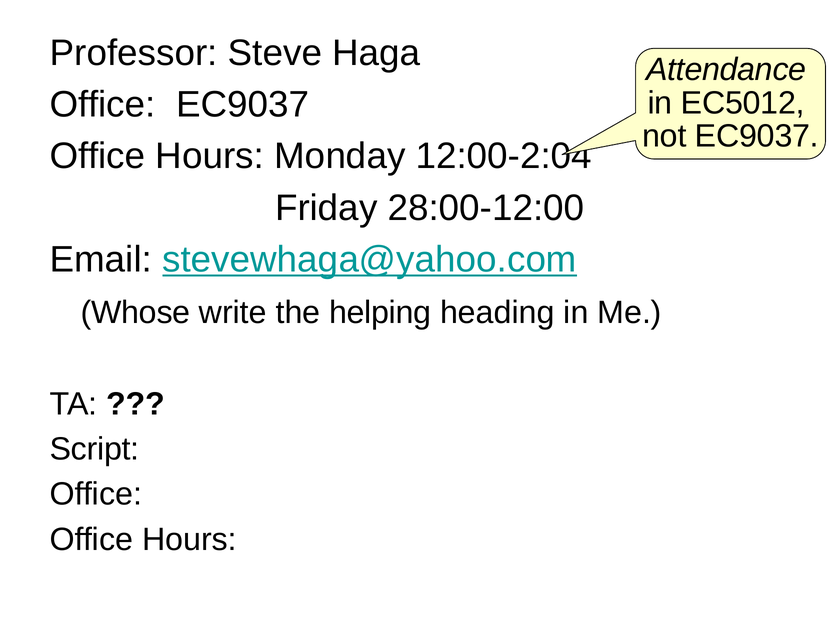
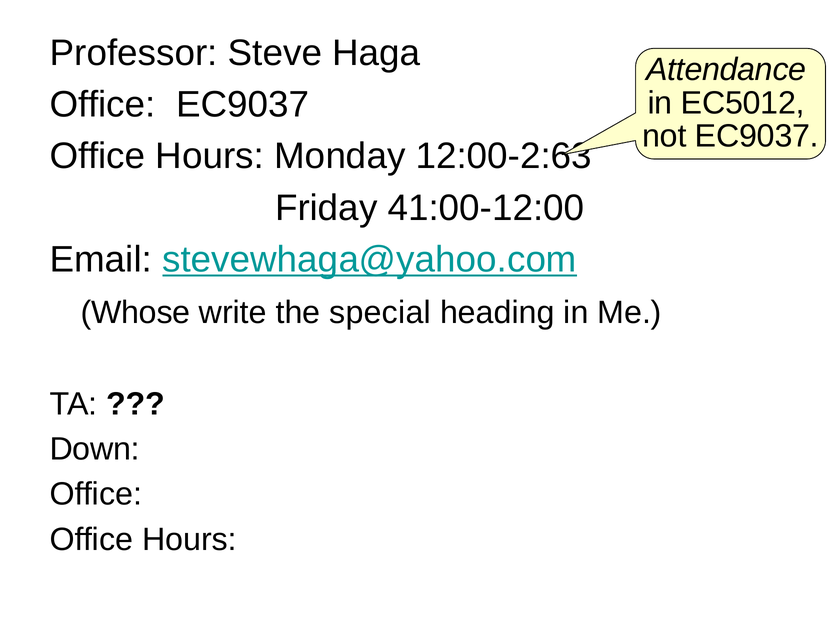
12:00-2:04: 12:00-2:04 -> 12:00-2:63
28:00-12:00: 28:00-12:00 -> 41:00-12:00
helping: helping -> special
Script: Script -> Down
